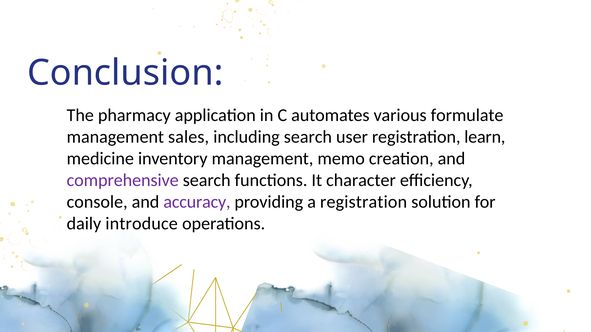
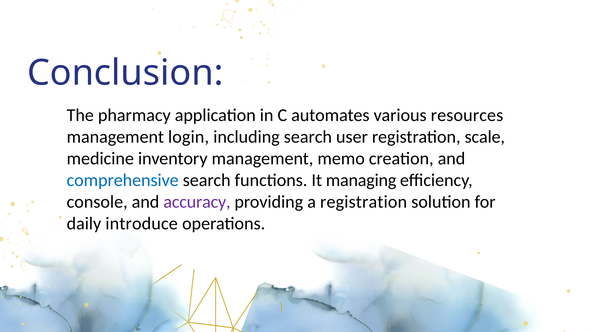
formulate: formulate -> resources
sales: sales -> login
learn: learn -> scale
comprehensive colour: purple -> blue
character: character -> managing
